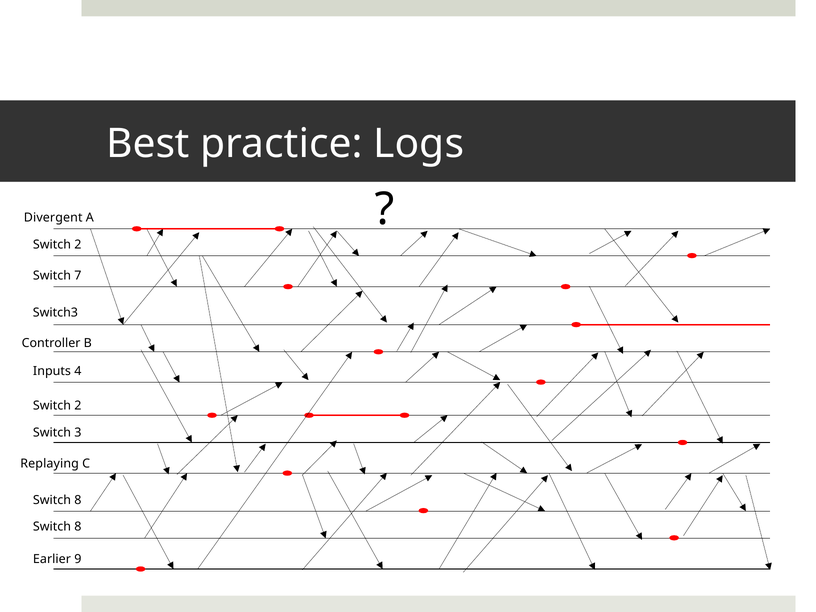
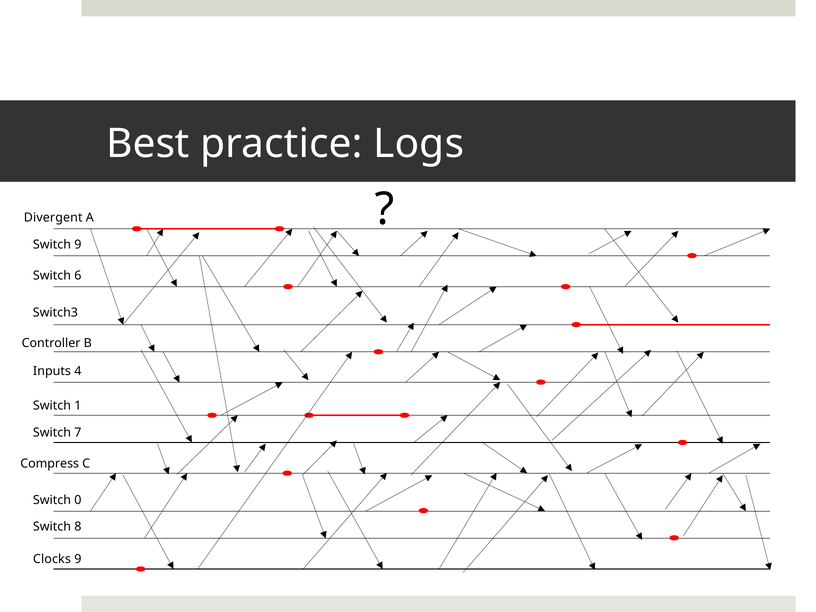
2 at (78, 245): 2 -> 9
7: 7 -> 6
2 at (78, 406): 2 -> 1
3: 3 -> 7
Replaying: Replaying -> Compress
8 at (78, 500): 8 -> 0
Earlier: Earlier -> Clocks
